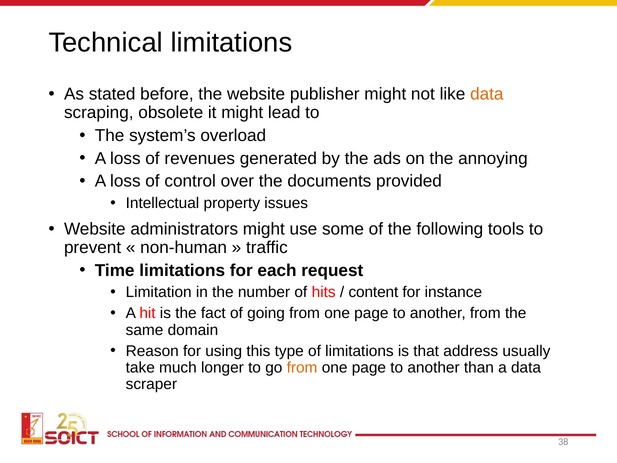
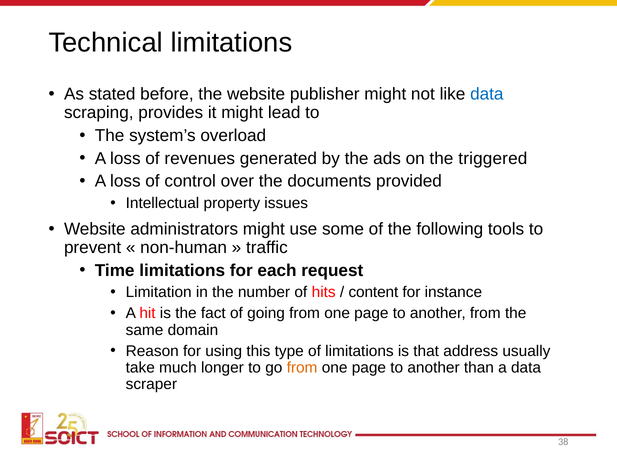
data at (487, 94) colour: orange -> blue
obsolete: obsolete -> provides
annoying: annoying -> triggered
